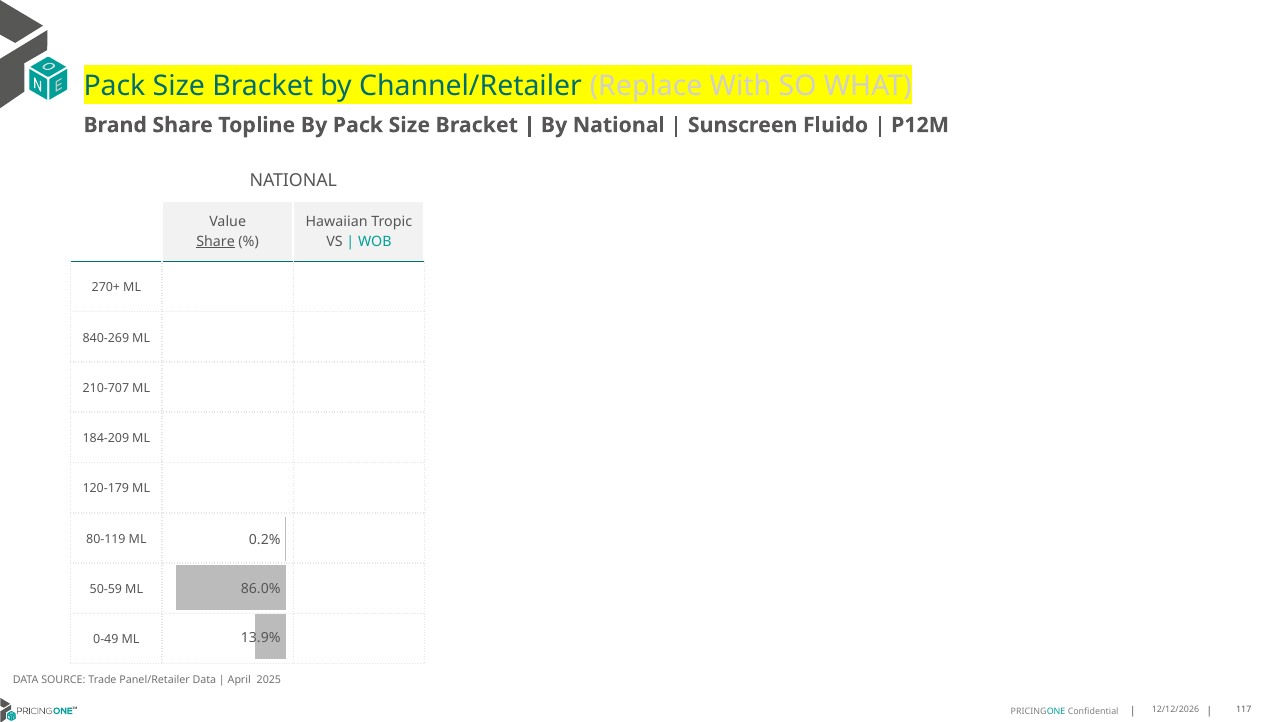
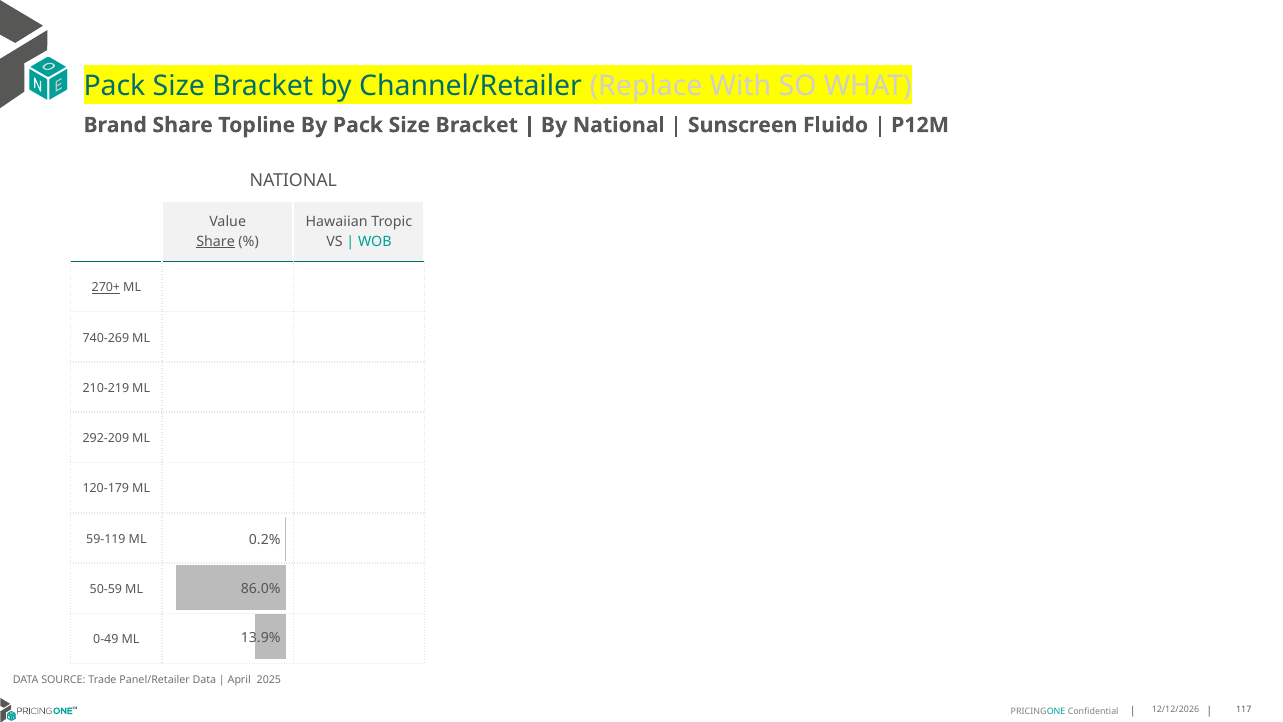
270+ underline: none -> present
840-269: 840-269 -> 740-269
210-707: 210-707 -> 210-219
184-209: 184-209 -> 292-209
80-119: 80-119 -> 59-119
